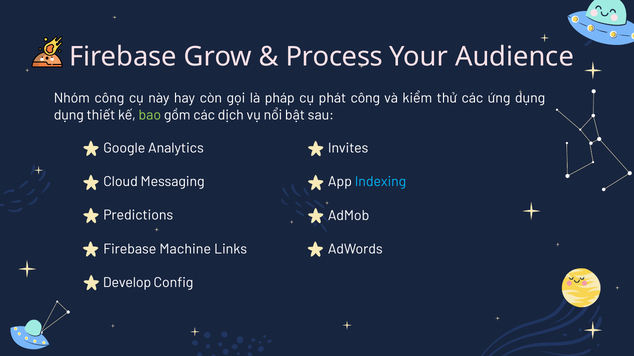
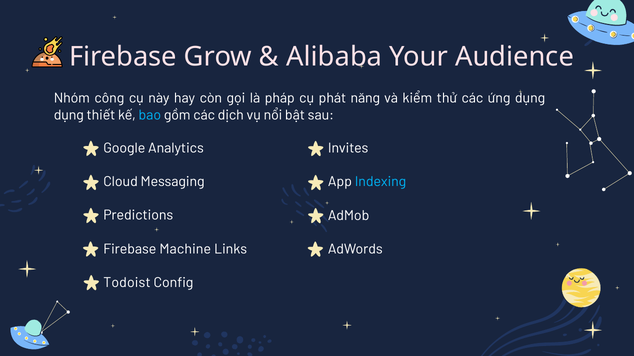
Process: Process -> Alibaba
phát công: công -> năng
bao colour: light green -> light blue
Develop: Develop -> Todoist
